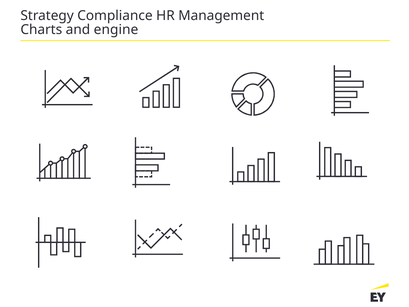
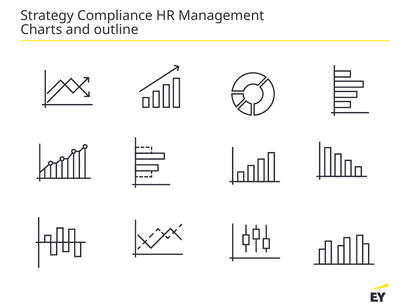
engine: engine -> outline
